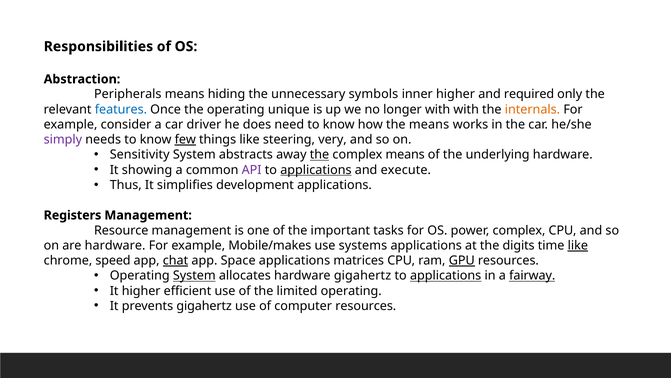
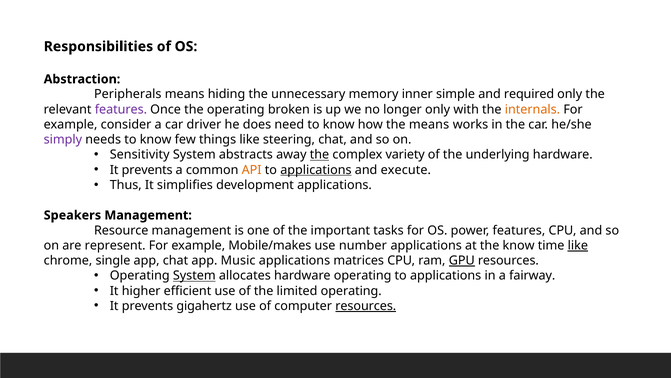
symbols: symbols -> memory
inner higher: higher -> simple
features at (121, 109) colour: blue -> purple
unique: unique -> broken
longer with: with -> only
few underline: present -> none
steering very: very -> chat
complex means: means -> variety
showing at (147, 170): showing -> prevents
API colour: purple -> orange
Registers: Registers -> Speakers
power complex: complex -> features
are hardware: hardware -> represent
systems: systems -> number
the digits: digits -> know
speed: speed -> single
chat at (175, 260) underline: present -> none
Space: Space -> Music
hardware gigahertz: gigahertz -> operating
applications at (446, 275) underline: present -> none
fairway underline: present -> none
resources at (366, 306) underline: none -> present
